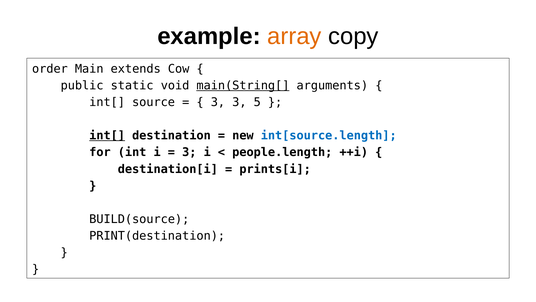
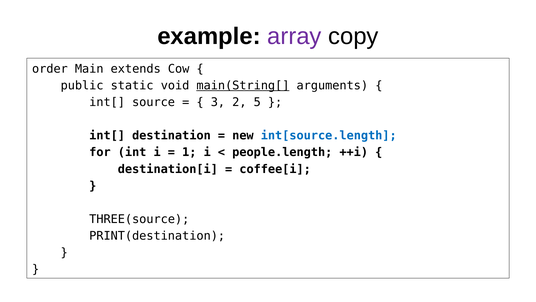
array colour: orange -> purple
3 3: 3 -> 2
int[ at (107, 135) underline: present -> none
3 at (189, 152): 3 -> 1
prints[i: prints[i -> coffee[i
BUILD(source: BUILD(source -> THREE(source
